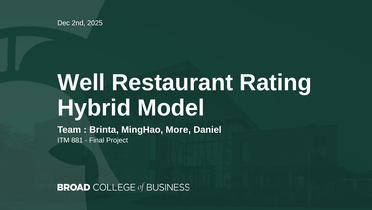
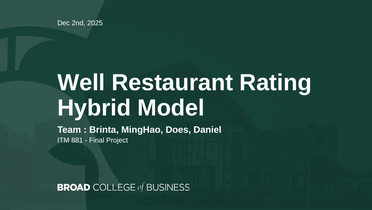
More: More -> Does
